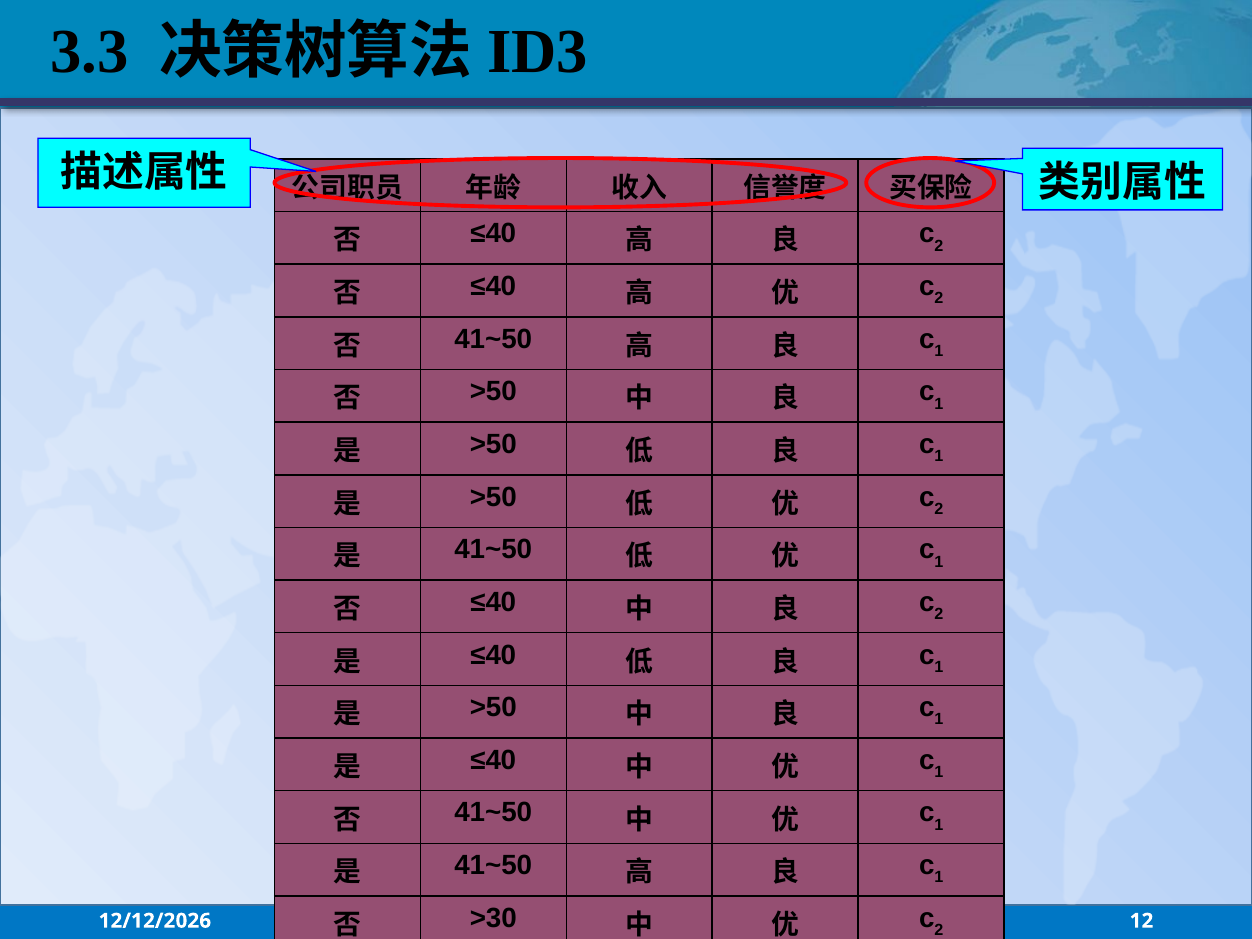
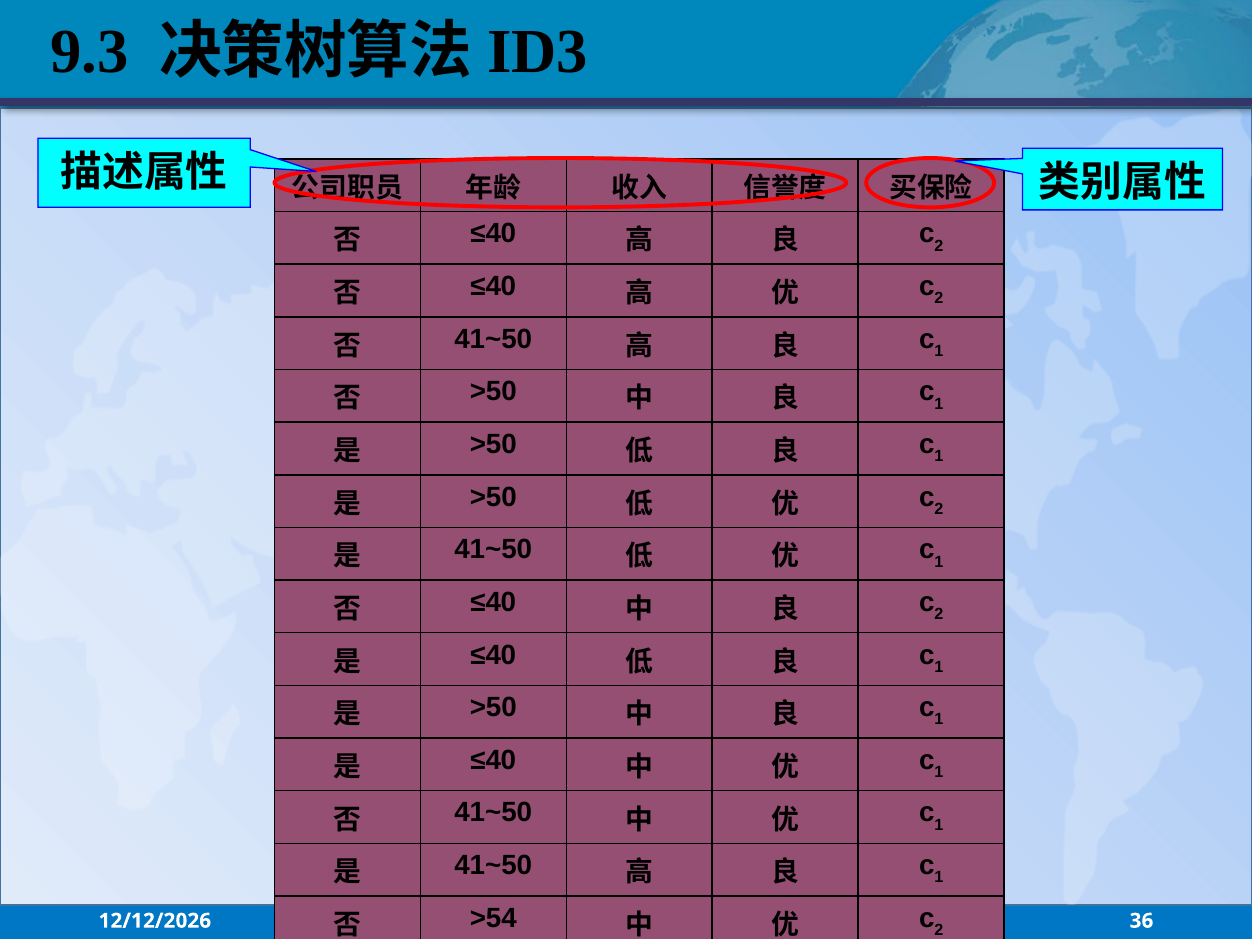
3.3: 3.3 -> 9.3
>30: >30 -> >54
12: 12 -> 36
